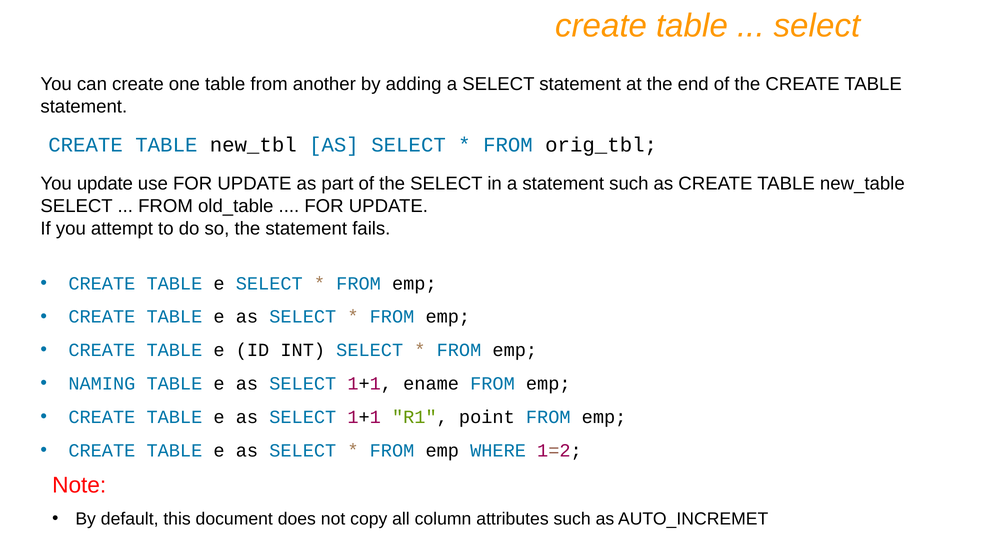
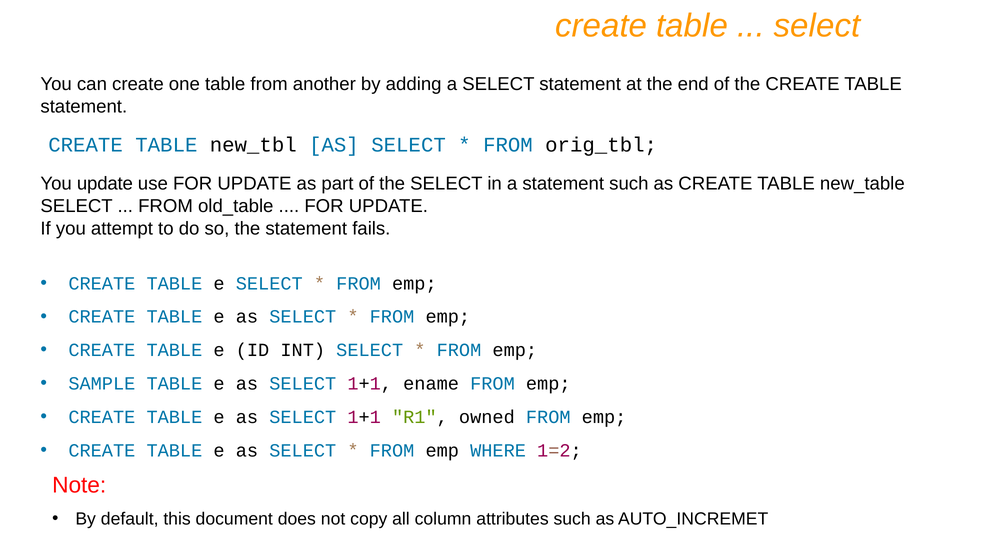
NAMING: NAMING -> SAMPLE
point: point -> owned
